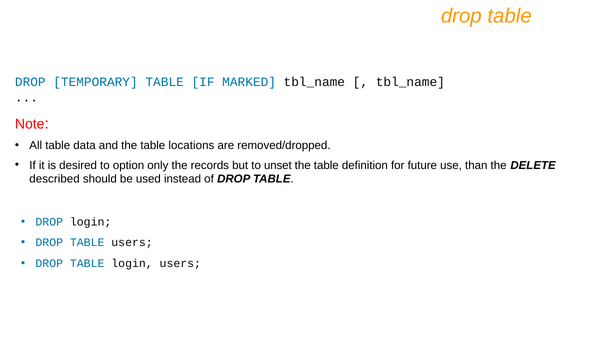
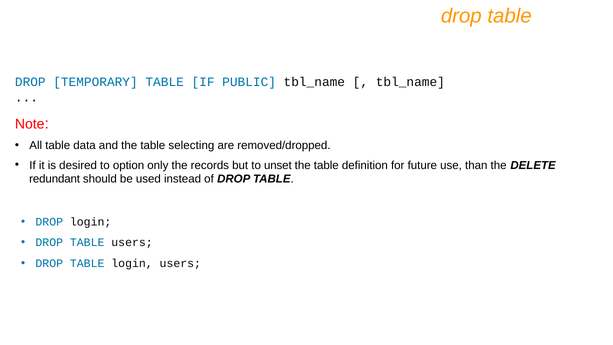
MARKED: MARKED -> PUBLIC
locations: locations -> selecting
described: described -> redundant
